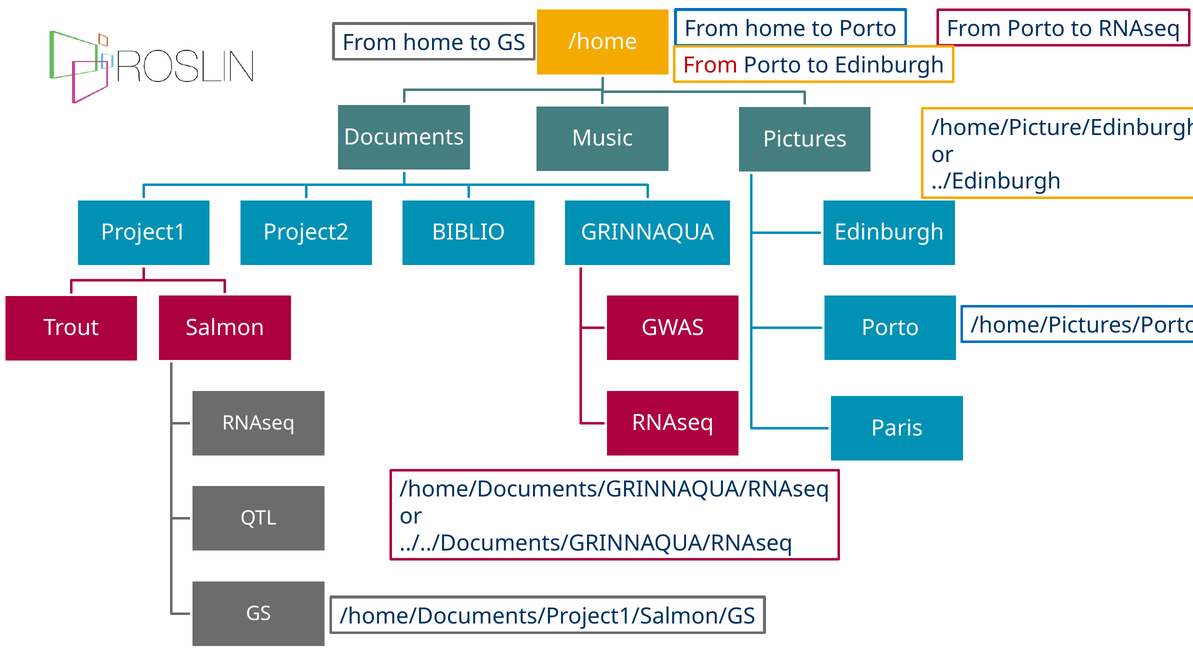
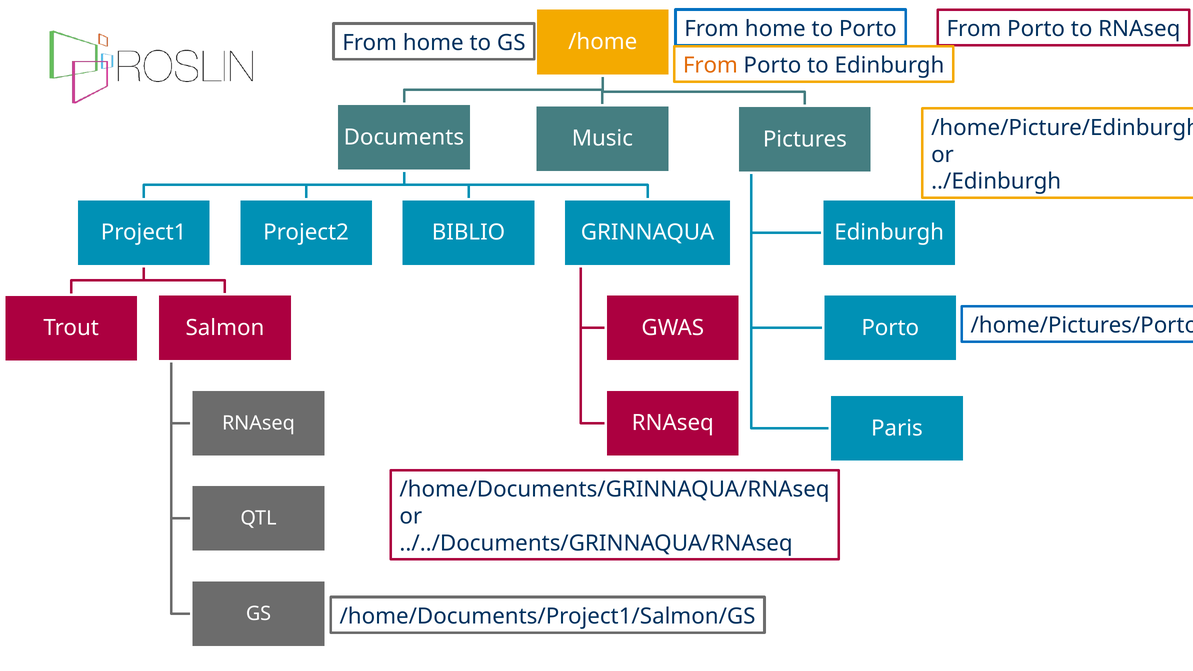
From at (710, 66) colour: red -> orange
